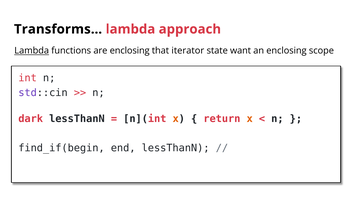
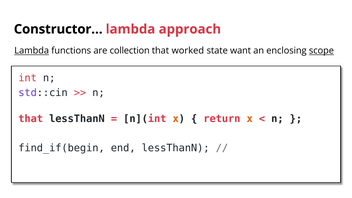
Transforms…: Transforms… -> Constructor…
are enclosing: enclosing -> collection
iterator: iterator -> worked
scope underline: none -> present
dark at (31, 119): dark -> that
